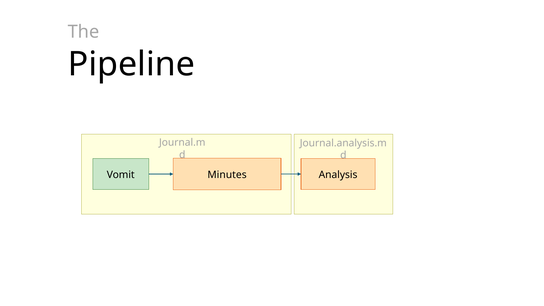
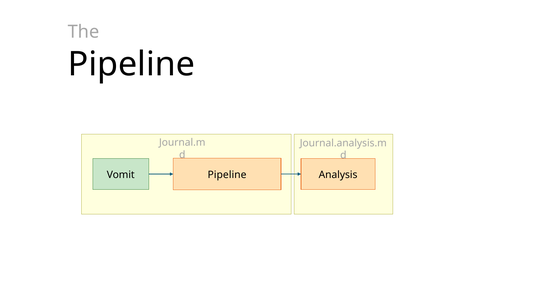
Minutes at (227, 175): Minutes -> Pipeline
